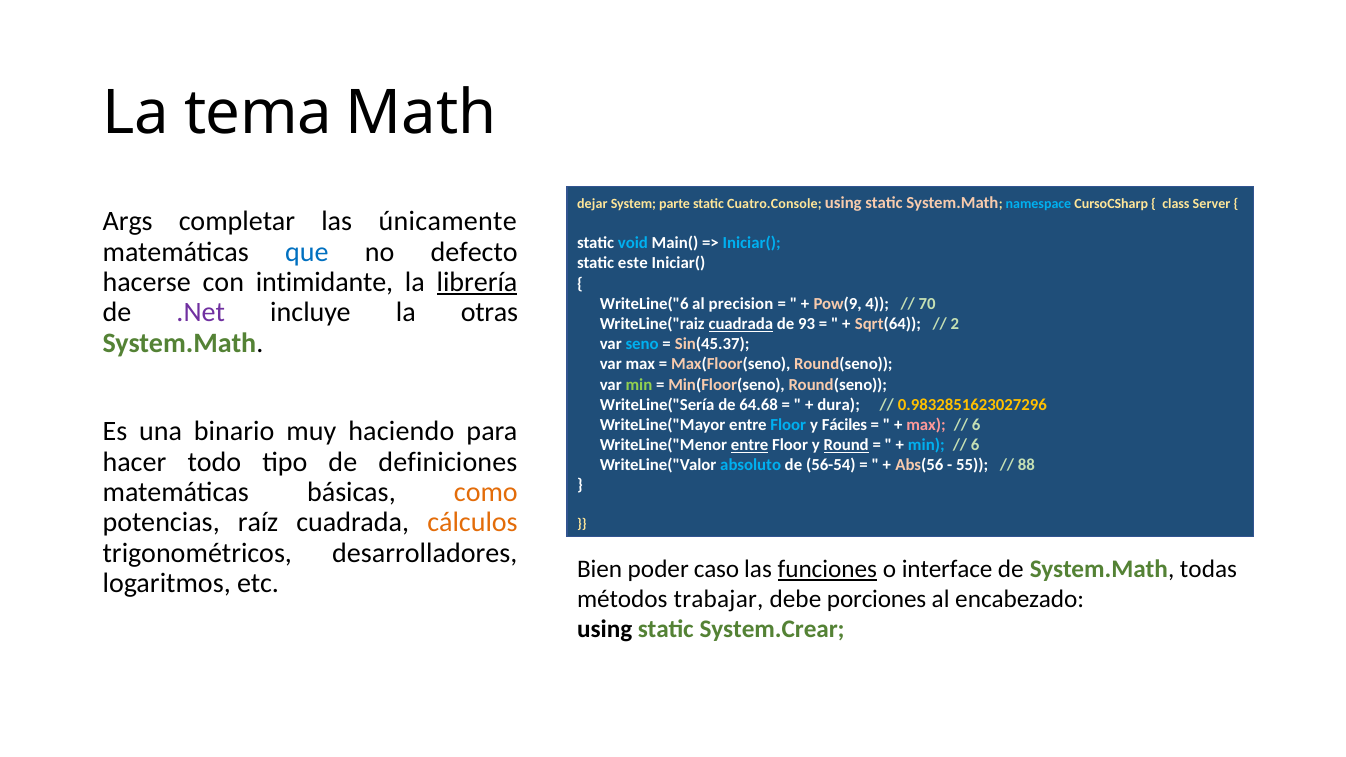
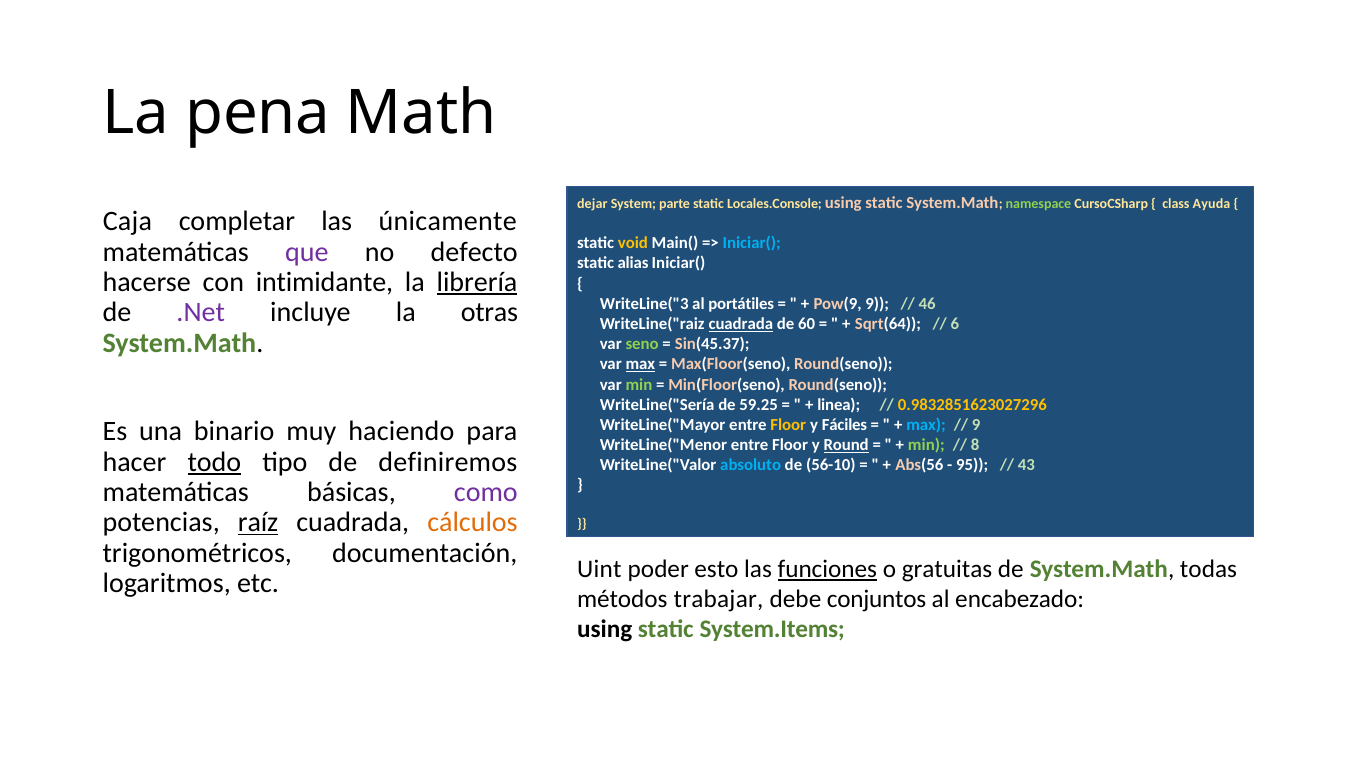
tema: tema -> pena
Cuatro.Console: Cuatro.Console -> Locales.Console
namespace colour: light blue -> light green
Server: Server -> Ayuda
Args: Args -> Caja
void colour: light blue -> yellow
que colour: blue -> purple
este: este -> alias
WriteLine("6: WriteLine("6 -> WriteLine("3
precision: precision -> portátiles
Pow(9 4: 4 -> 9
70: 70 -> 46
93: 93 -> 60
2: 2 -> 6
seno colour: light blue -> light green
max at (640, 364) underline: none -> present
64.68: 64.68 -> 59.25
dura: dura -> linea
Floor at (788, 425) colour: light blue -> yellow
max at (926, 425) colour: pink -> light blue
6 at (976, 425): 6 -> 9
entre at (750, 445) underline: present -> none
min at (926, 445) colour: light blue -> light green
6 at (975, 445): 6 -> 8
todo underline: none -> present
definiciones: definiciones -> definiremos
56-54: 56-54 -> 56-10
55: 55 -> 95
88: 88 -> 43
como colour: orange -> purple
raíz underline: none -> present
desarrolladores: desarrolladores -> documentación
Bien: Bien -> Uint
caso: caso -> esto
interface: interface -> gratuitas
porciones: porciones -> conjuntos
System.Crear: System.Crear -> System.Items
